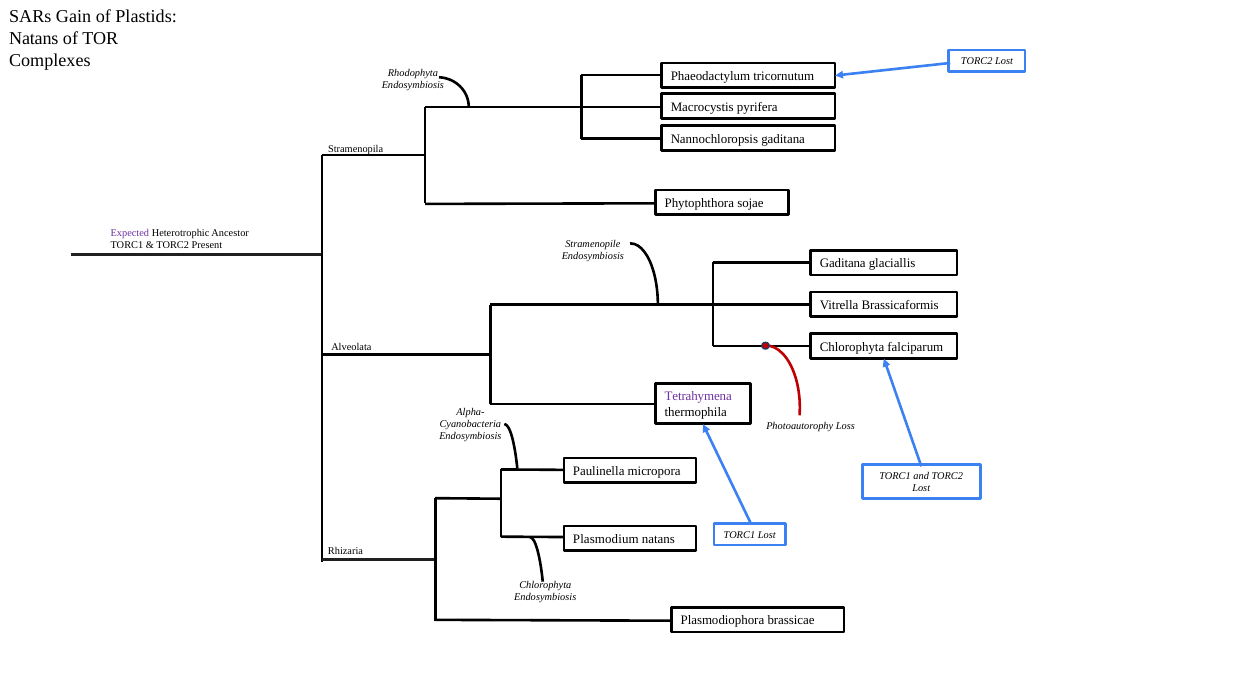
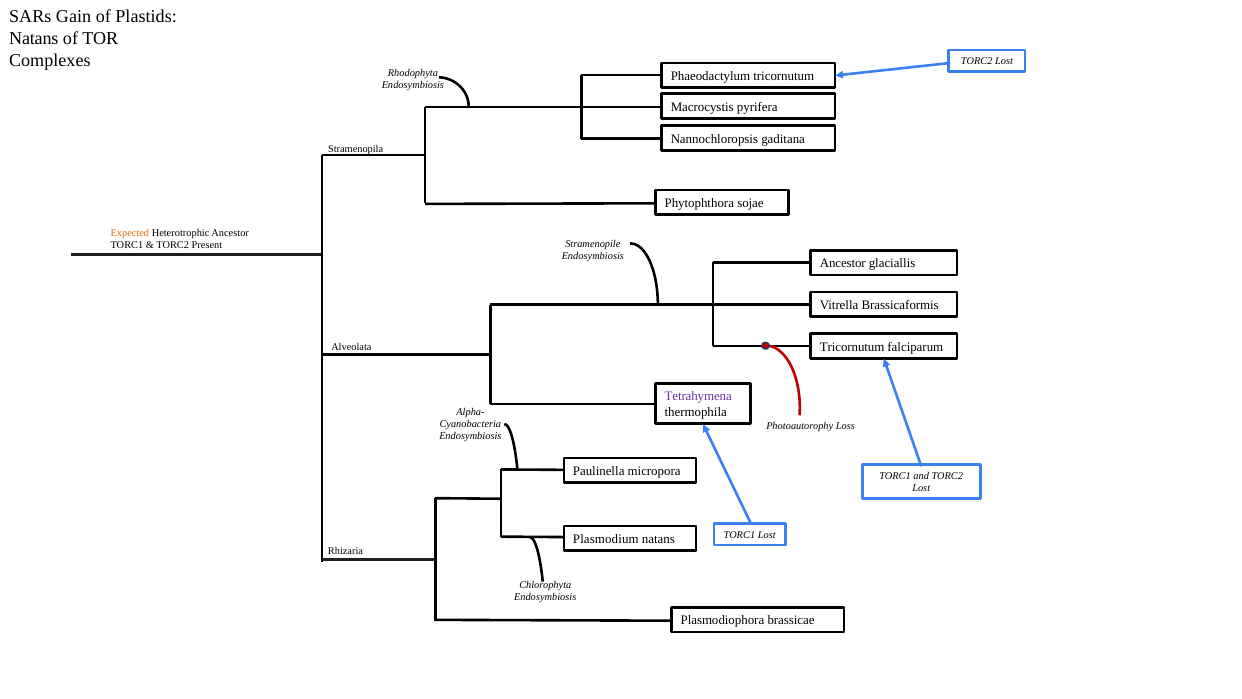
Expected colour: purple -> orange
Gaditana at (843, 264): Gaditana -> Ancestor
Chlorophyta at (852, 347): Chlorophyta -> Tricornutum
